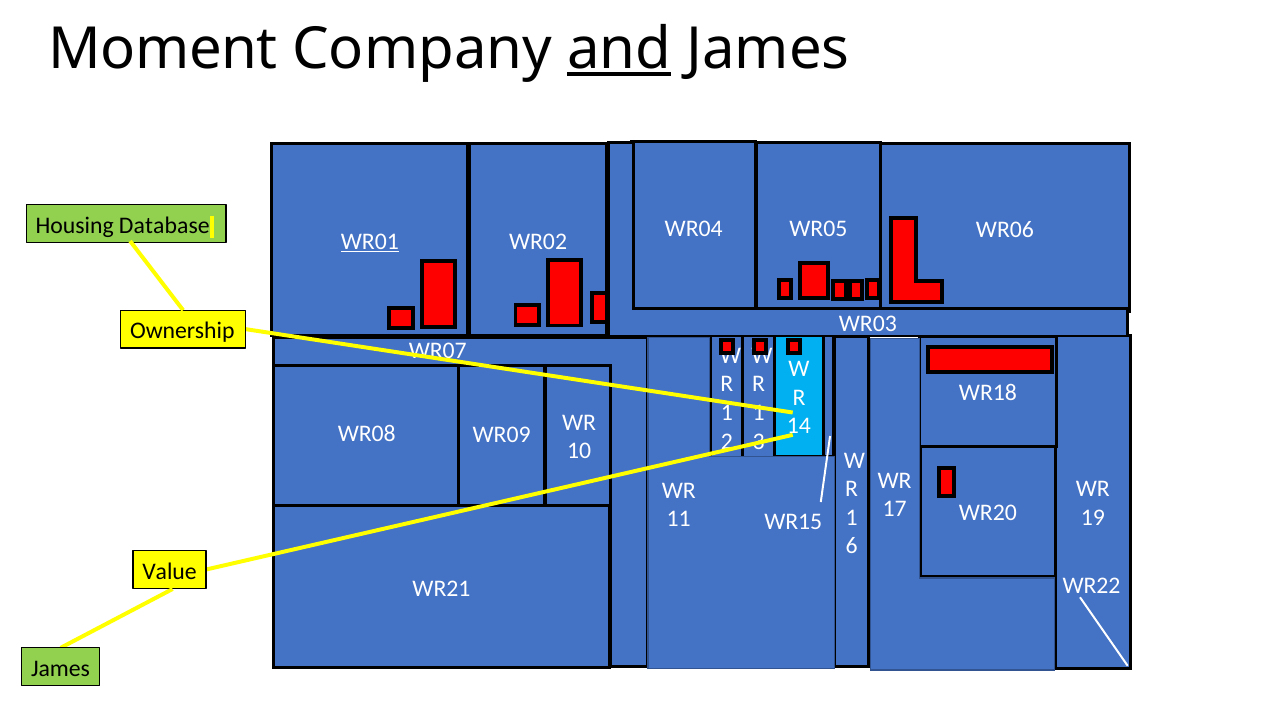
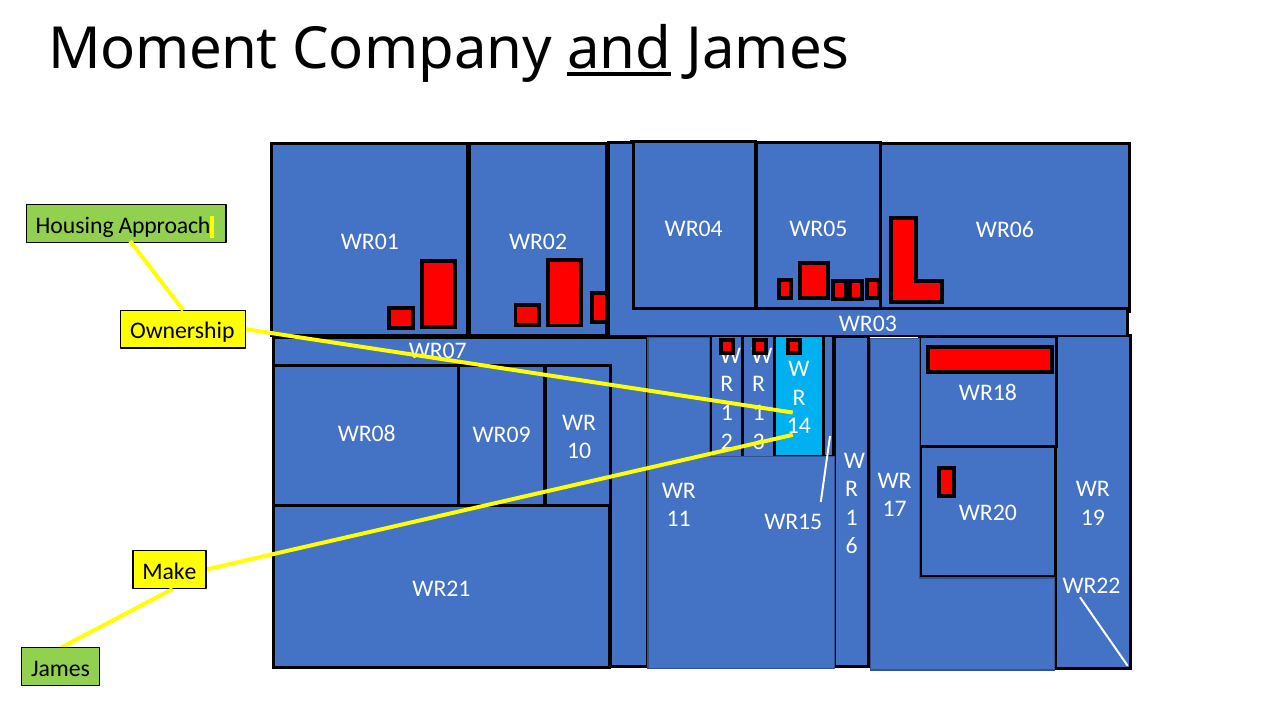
Database: Database -> Approach
WR01 at (370, 241) underline: present -> none
Value: Value -> Make
